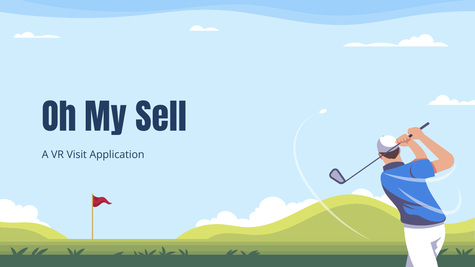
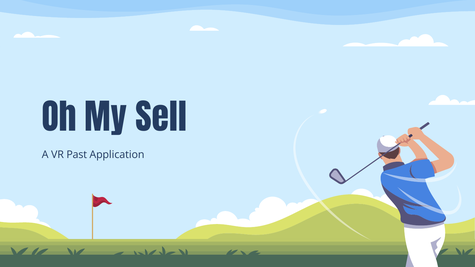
Visit: Visit -> Past
